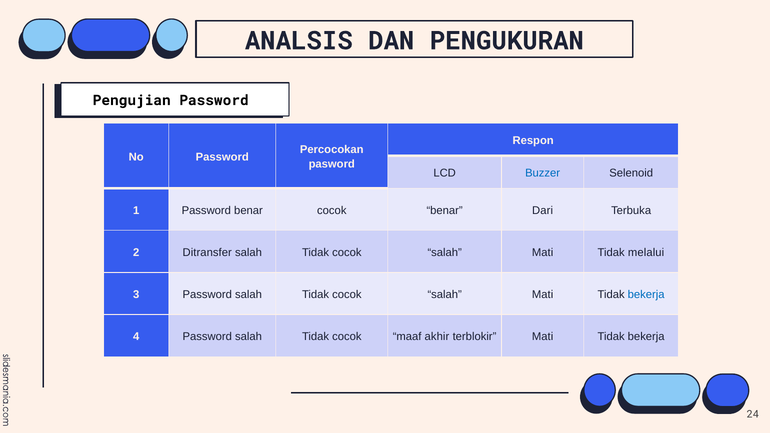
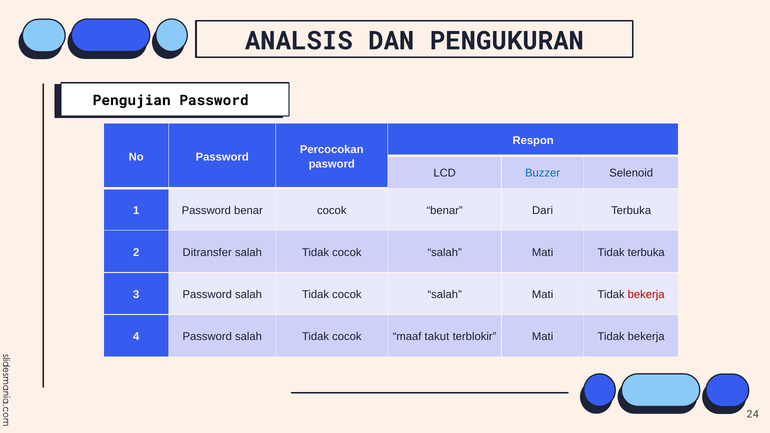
Tidak melalui: melalui -> terbuka
bekerja at (646, 295) colour: blue -> red
akhir: akhir -> takut
